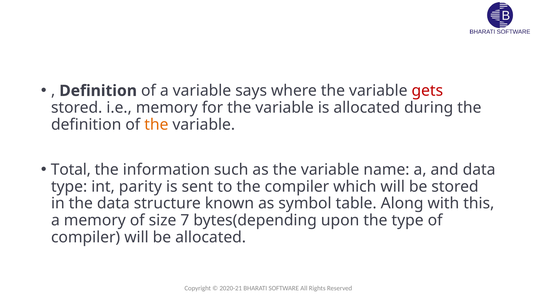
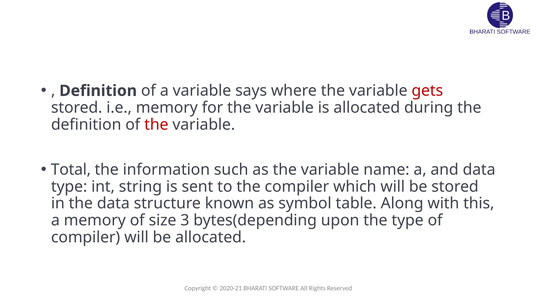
the at (156, 125) colour: orange -> red
parity: parity -> string
7: 7 -> 3
